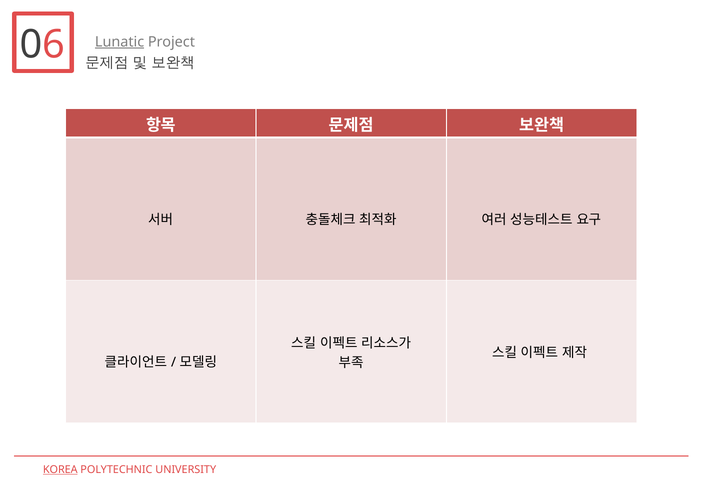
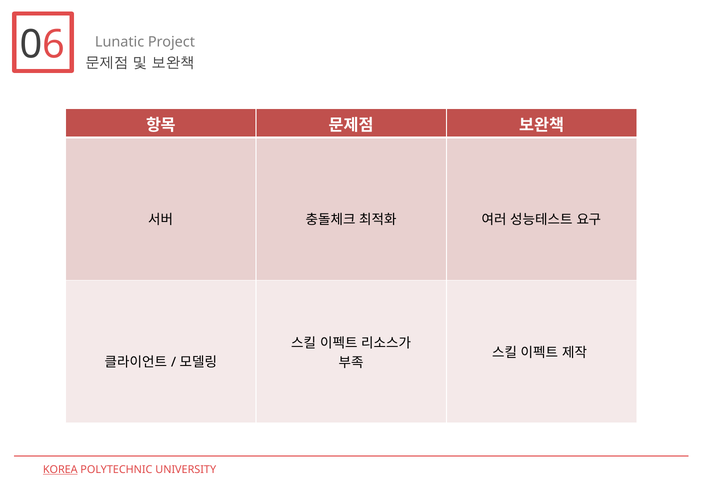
Lunatic underline: present -> none
